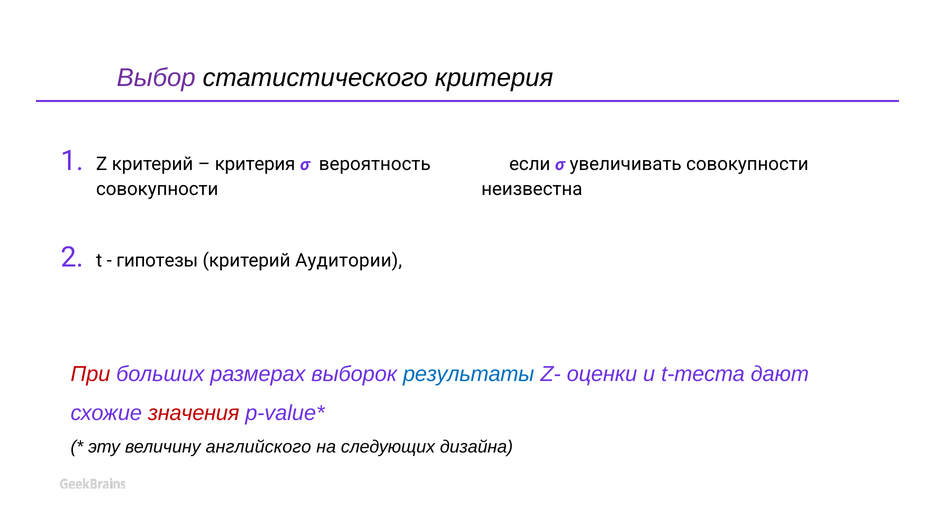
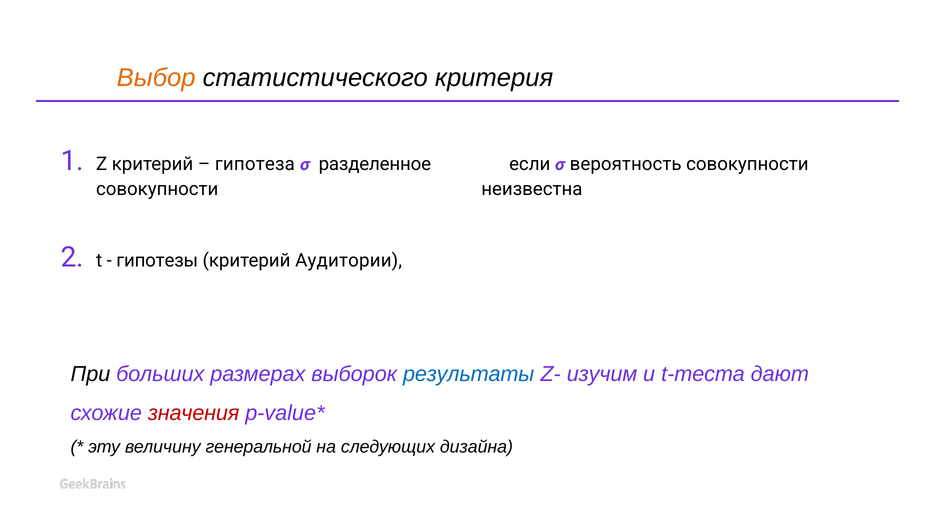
Выбор colour: purple -> orange
критерия at (255, 164): критерия -> гипотеза
вероятность: вероятность -> разделенное
увеличивать: увеличивать -> вероятность
При colour: red -> black
оценки: оценки -> изучим
английского: английского -> генеральной
